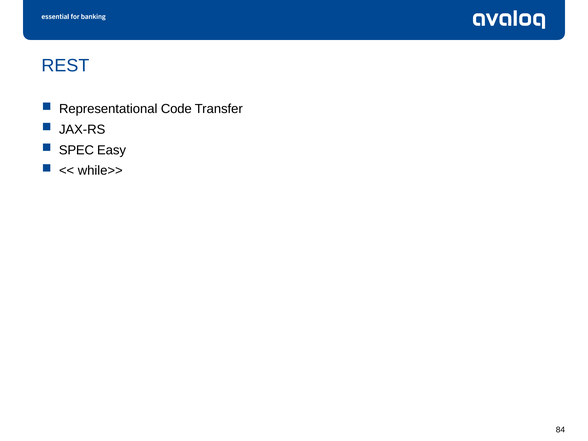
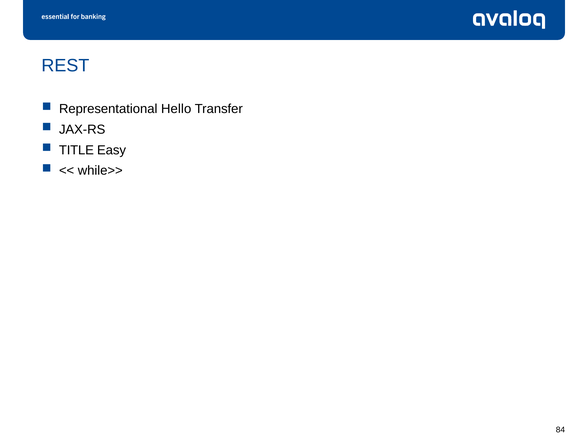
Code: Code -> Hello
SPEC: SPEC -> TITLE
